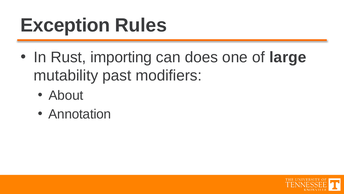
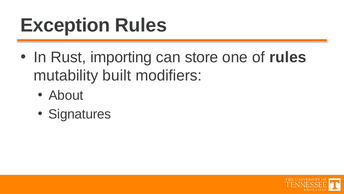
does: does -> store
of large: large -> rules
past: past -> built
Annotation: Annotation -> Signatures
